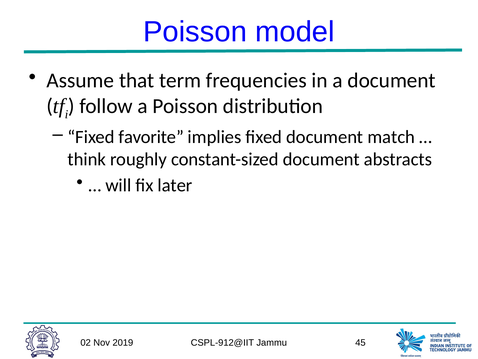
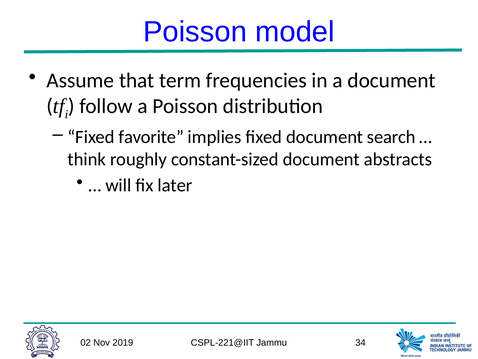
match: match -> search
CSPL-912@IIT: CSPL-912@IIT -> CSPL-221@IIT
45: 45 -> 34
